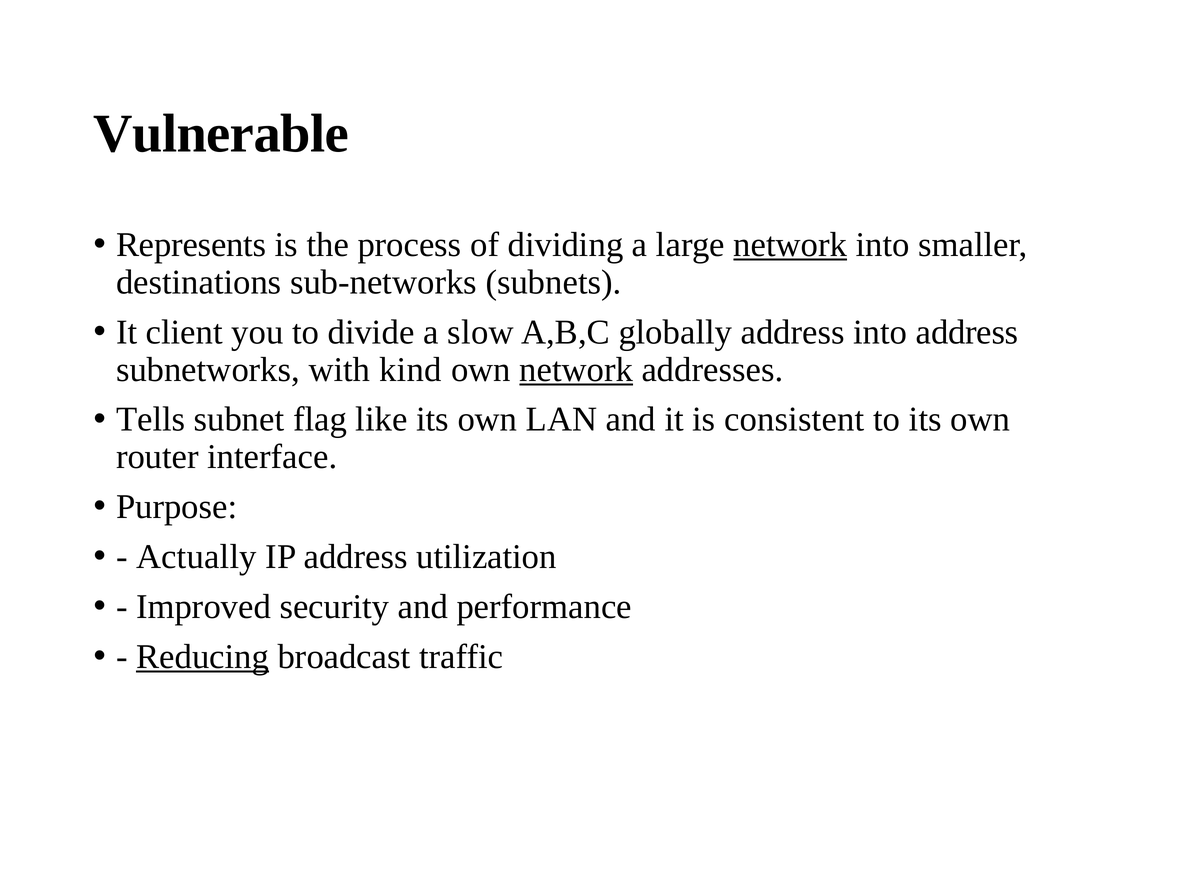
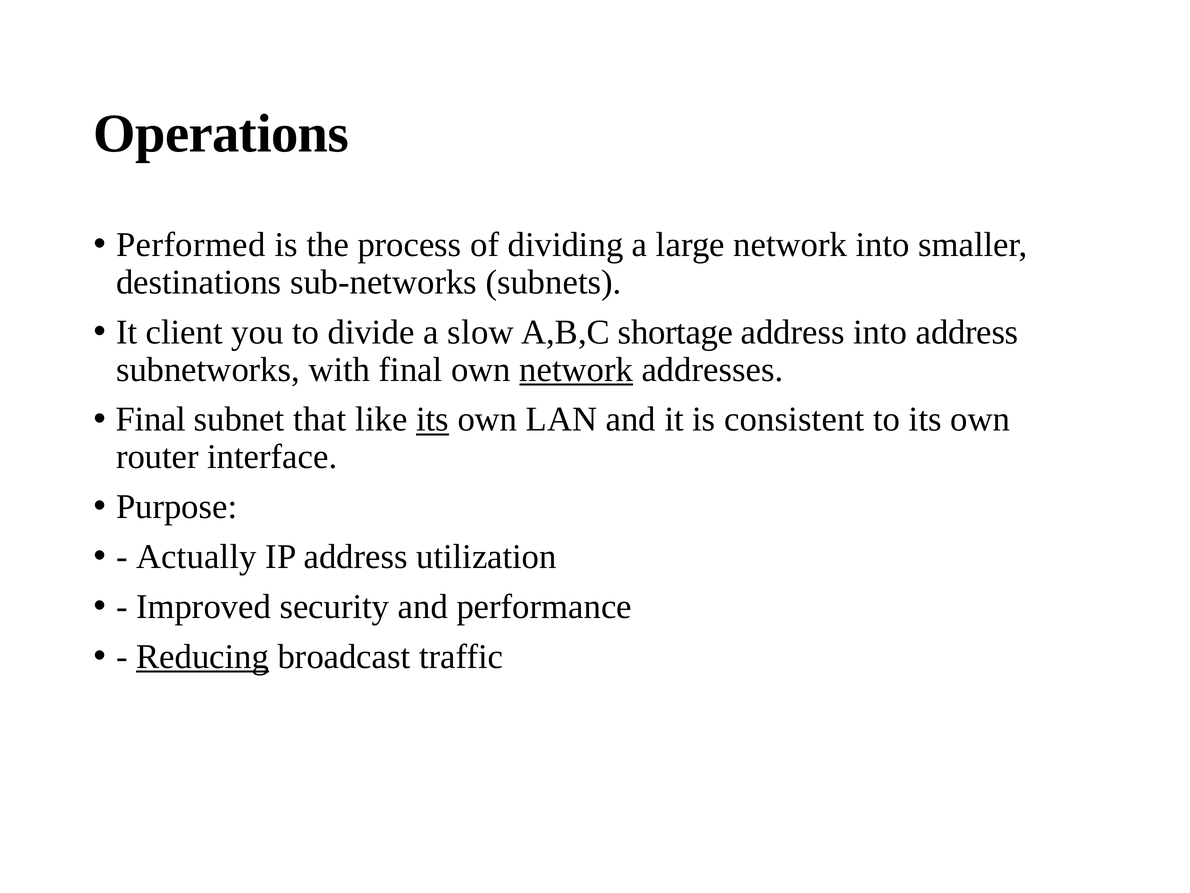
Vulnerable: Vulnerable -> Operations
Represents: Represents -> Performed
network at (790, 244) underline: present -> none
globally: globally -> shortage
with kind: kind -> final
Tells at (151, 419): Tells -> Final
flag: flag -> that
its at (433, 419) underline: none -> present
